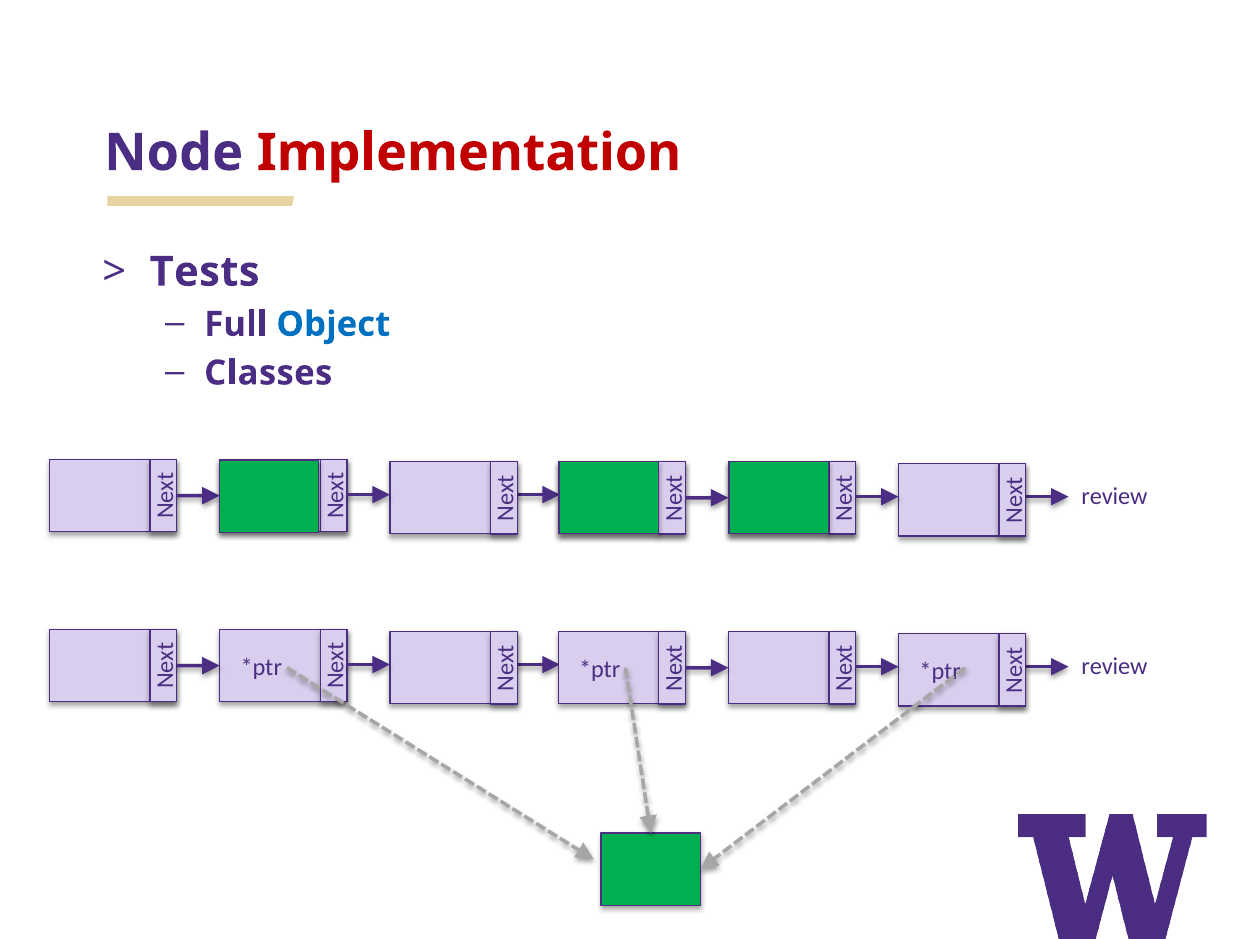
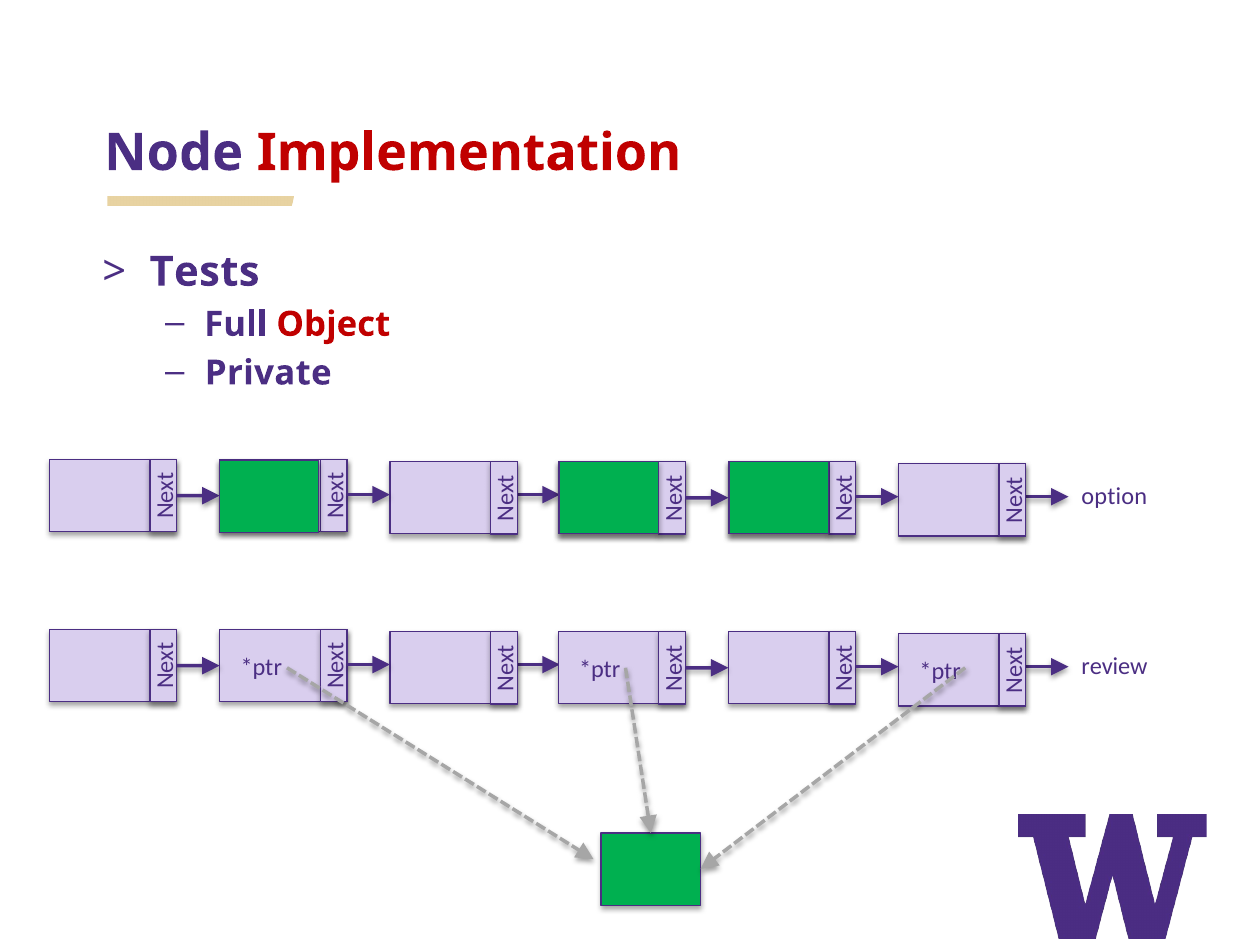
Object colour: blue -> red
Classes: Classes -> Private
review at (1114, 496): review -> option
